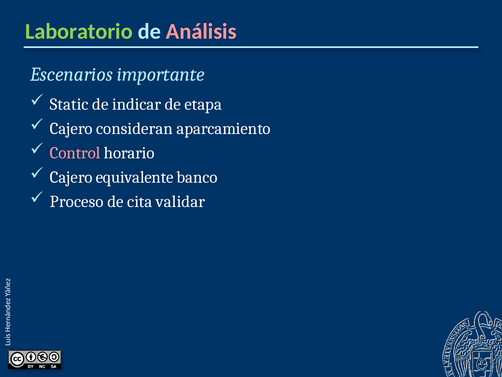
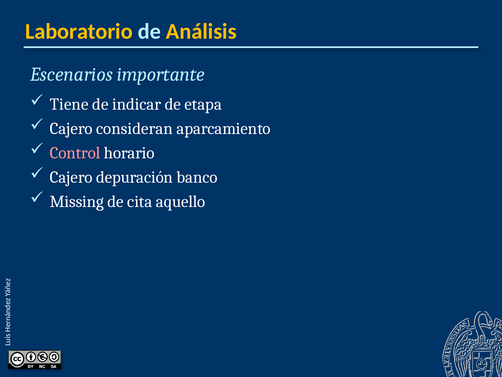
Laboratorio colour: light green -> yellow
Análisis colour: pink -> yellow
Static: Static -> Tiene
equivalente: equivalente -> depuración
Proceso: Proceso -> Missing
validar: validar -> aquello
